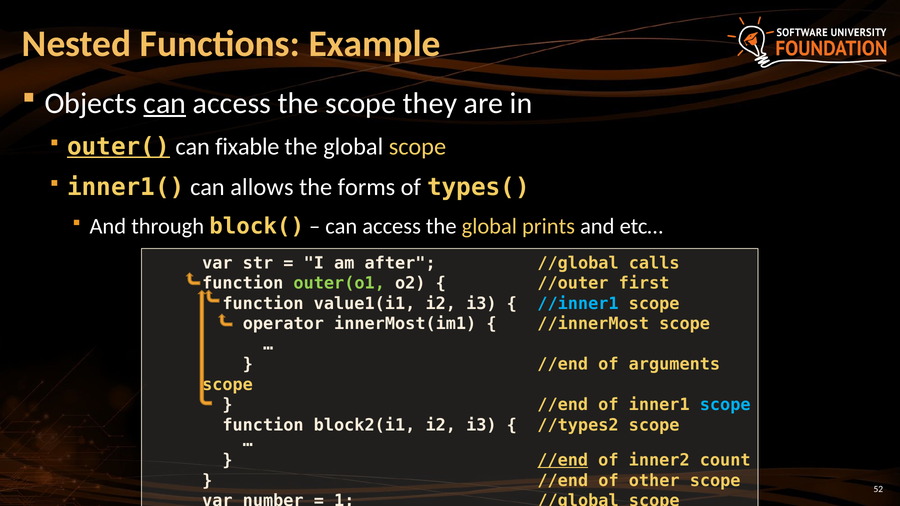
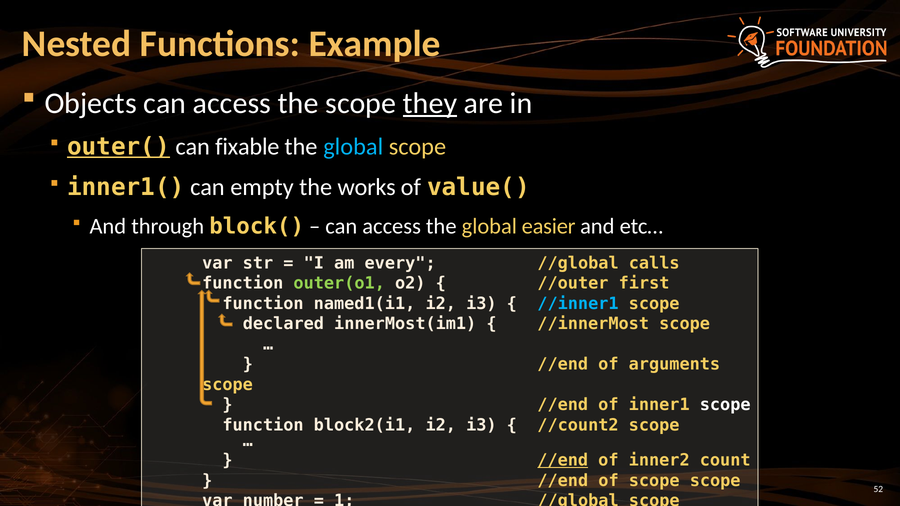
can at (165, 103) underline: present -> none
they underline: none -> present
global at (353, 147) colour: white -> light blue
allows: allows -> empty
forms: forms -> works
types(: types( -> value(
prints: prints -> easier
after: after -> every
value1(i1: value1(i1 -> named1(i1
operator: operator -> declared
scope at (725, 405) colour: light blue -> white
//types2: //types2 -> //count2
of other: other -> scope
